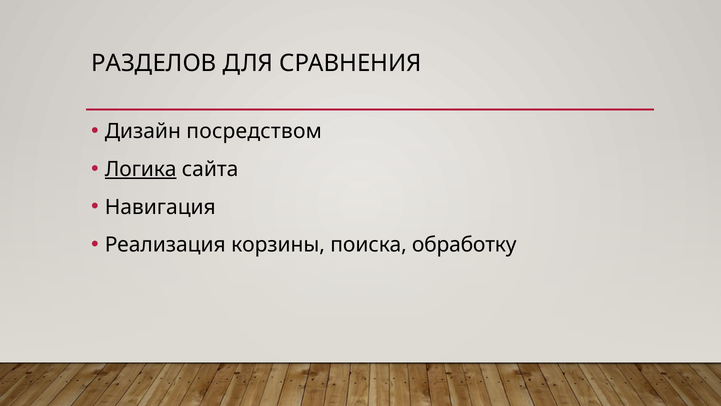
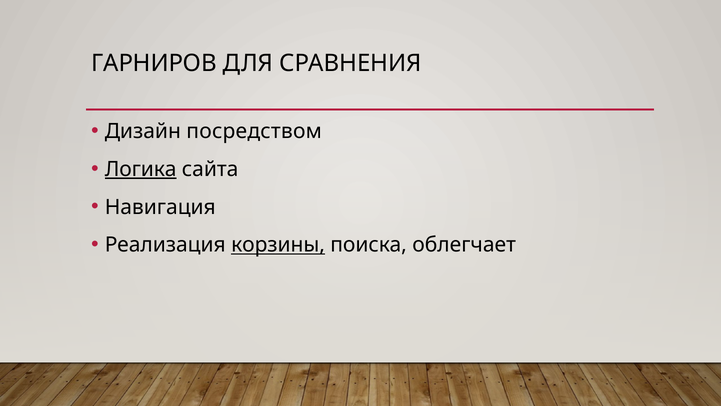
РАЗДЕЛОВ: РАЗДЕЛОВ -> ГАРНИРОВ
корзины underline: none -> present
обработку: обработку -> облегчает
